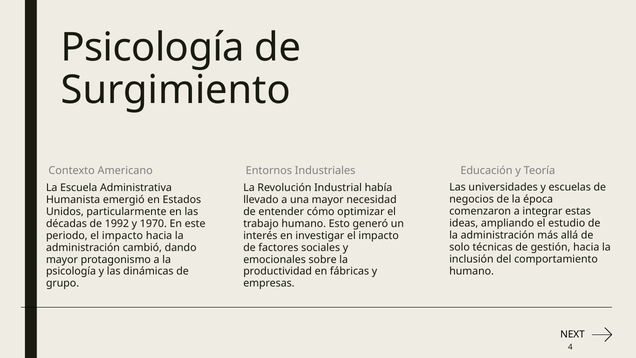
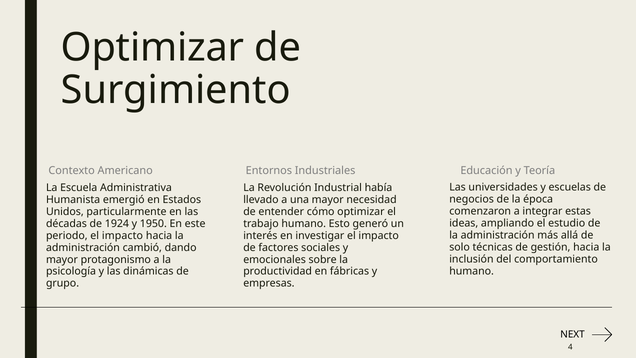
Psicología at (153, 48): Psicología -> Optimizar
1992: 1992 -> 1924
1970: 1970 -> 1950
